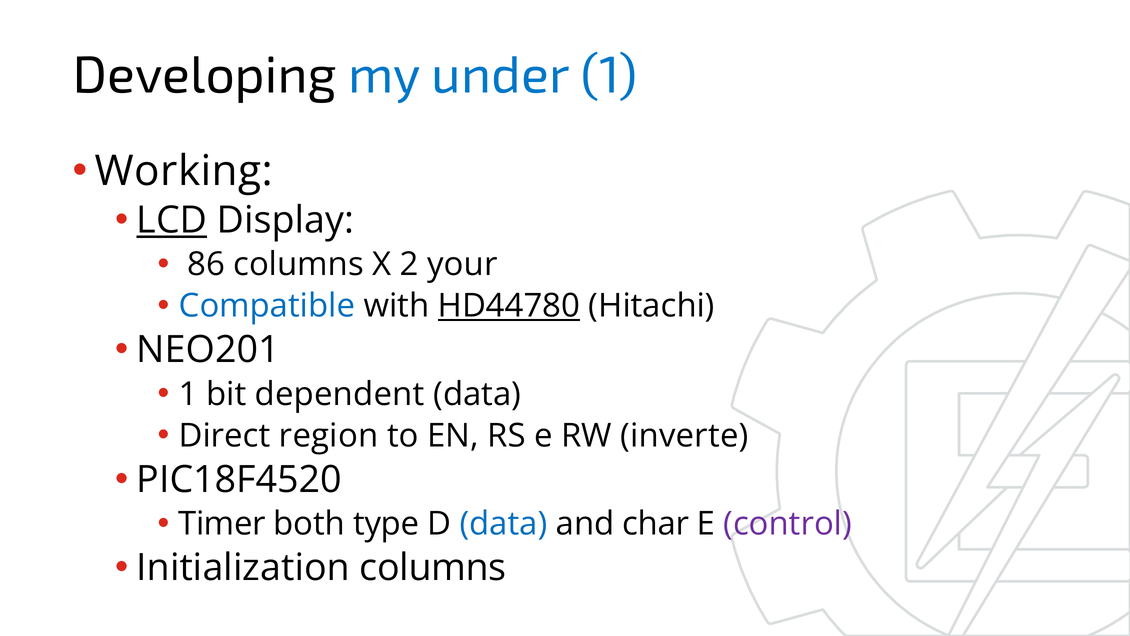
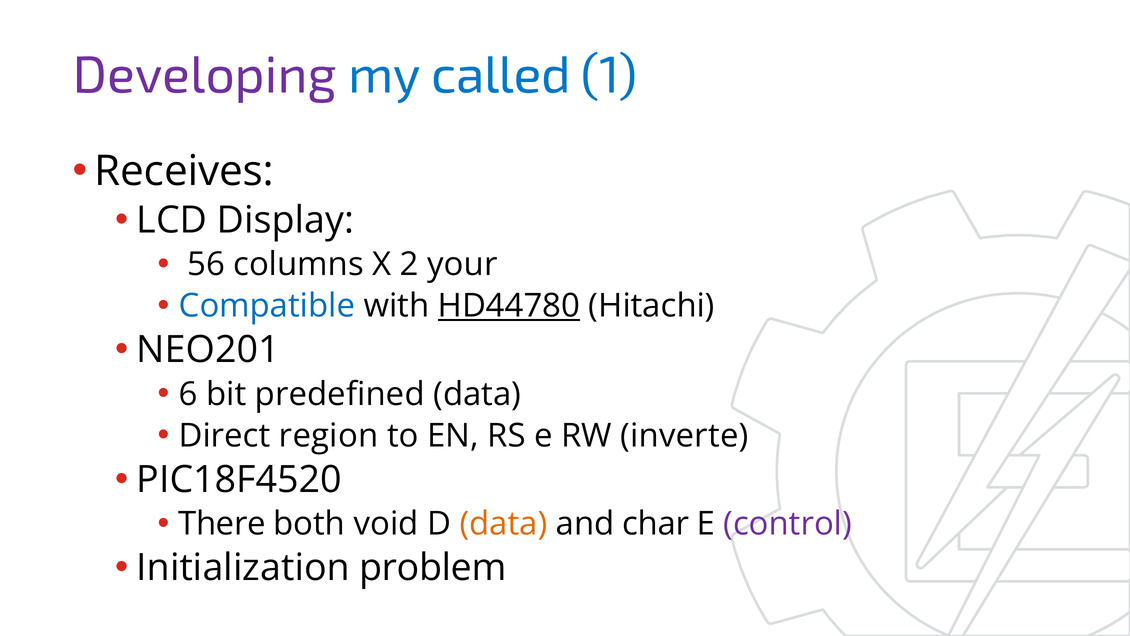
Developing colour: black -> purple
under: under -> called
Working: Working -> Receives
LCD underline: present -> none
86: 86 -> 56
1 at (188, 394): 1 -> 6
dependent: dependent -> predefined
Timer: Timer -> There
type: type -> void
data at (504, 523) colour: blue -> orange
Initialization columns: columns -> problem
